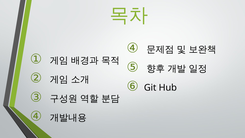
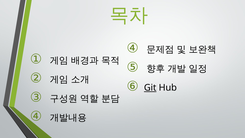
Git underline: none -> present
